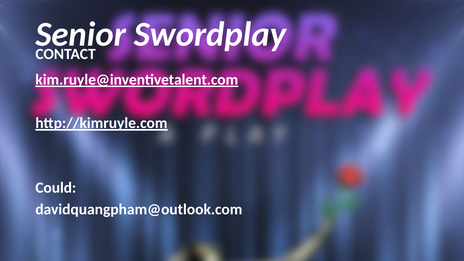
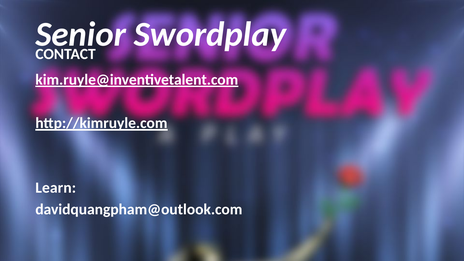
Could: Could -> Learn
